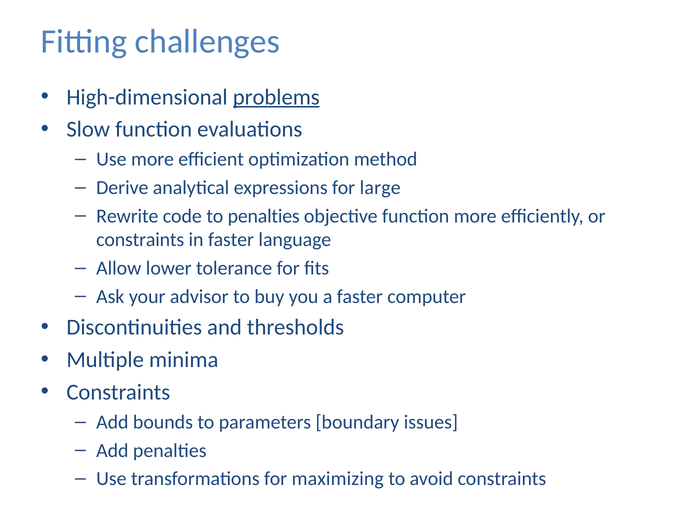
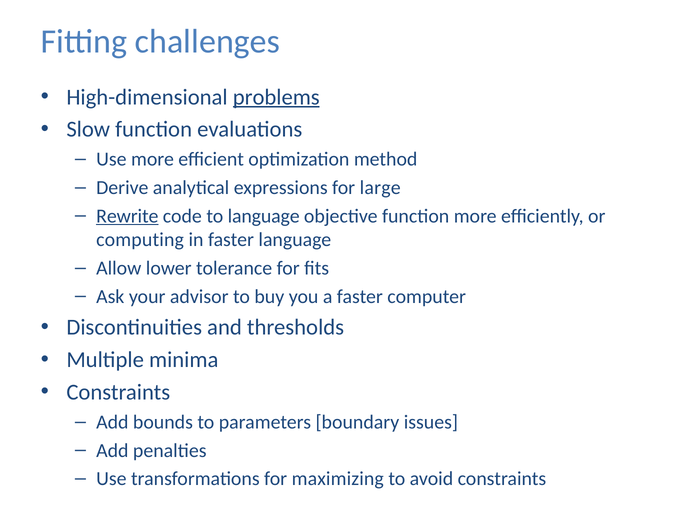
Rewrite underline: none -> present
to penalties: penalties -> language
constraints at (140, 240): constraints -> computing
